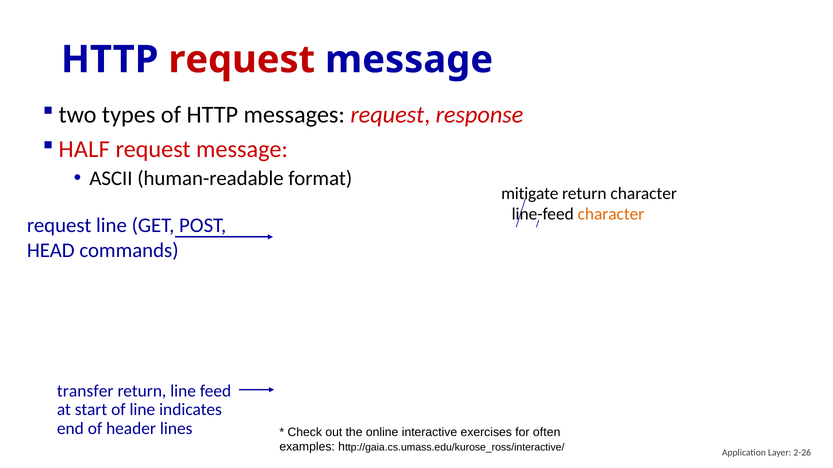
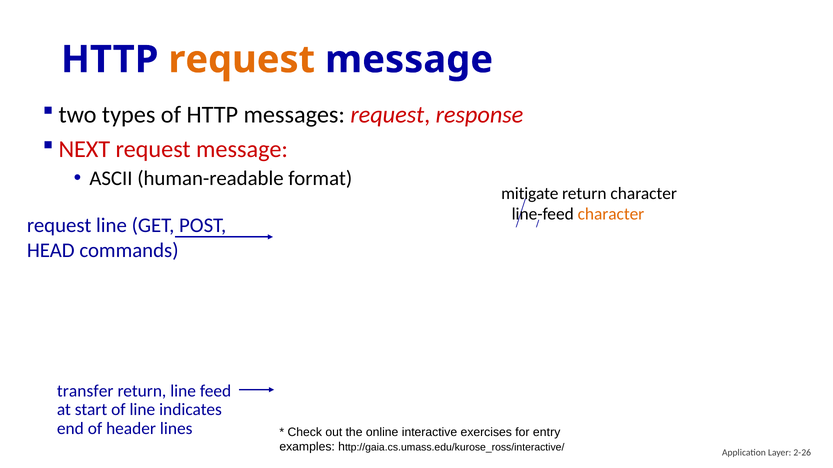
request at (242, 60) colour: red -> orange
HALF: HALF -> NEXT
often: often -> entry
